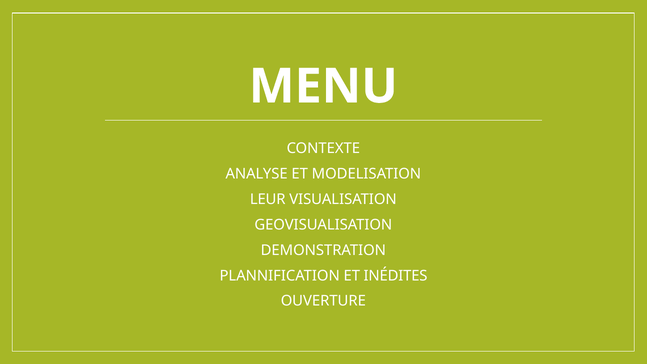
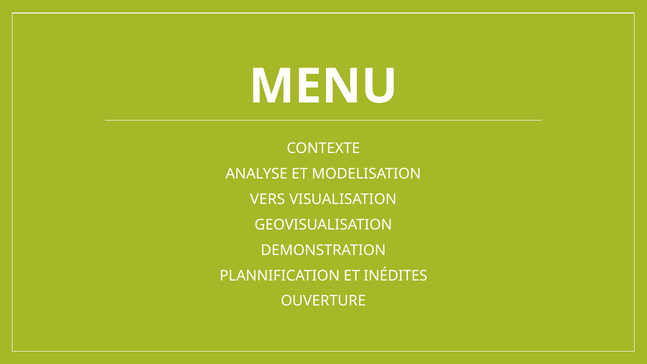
LEUR: LEUR -> VERS
